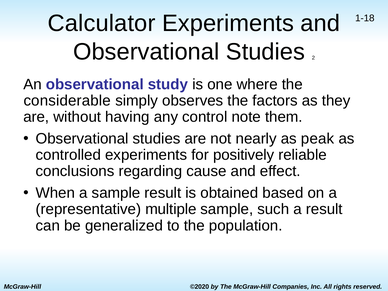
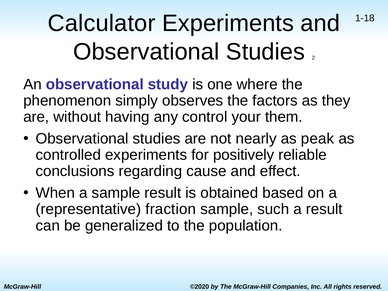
considerable: considerable -> phenomenon
note: note -> your
multiple: multiple -> fraction
